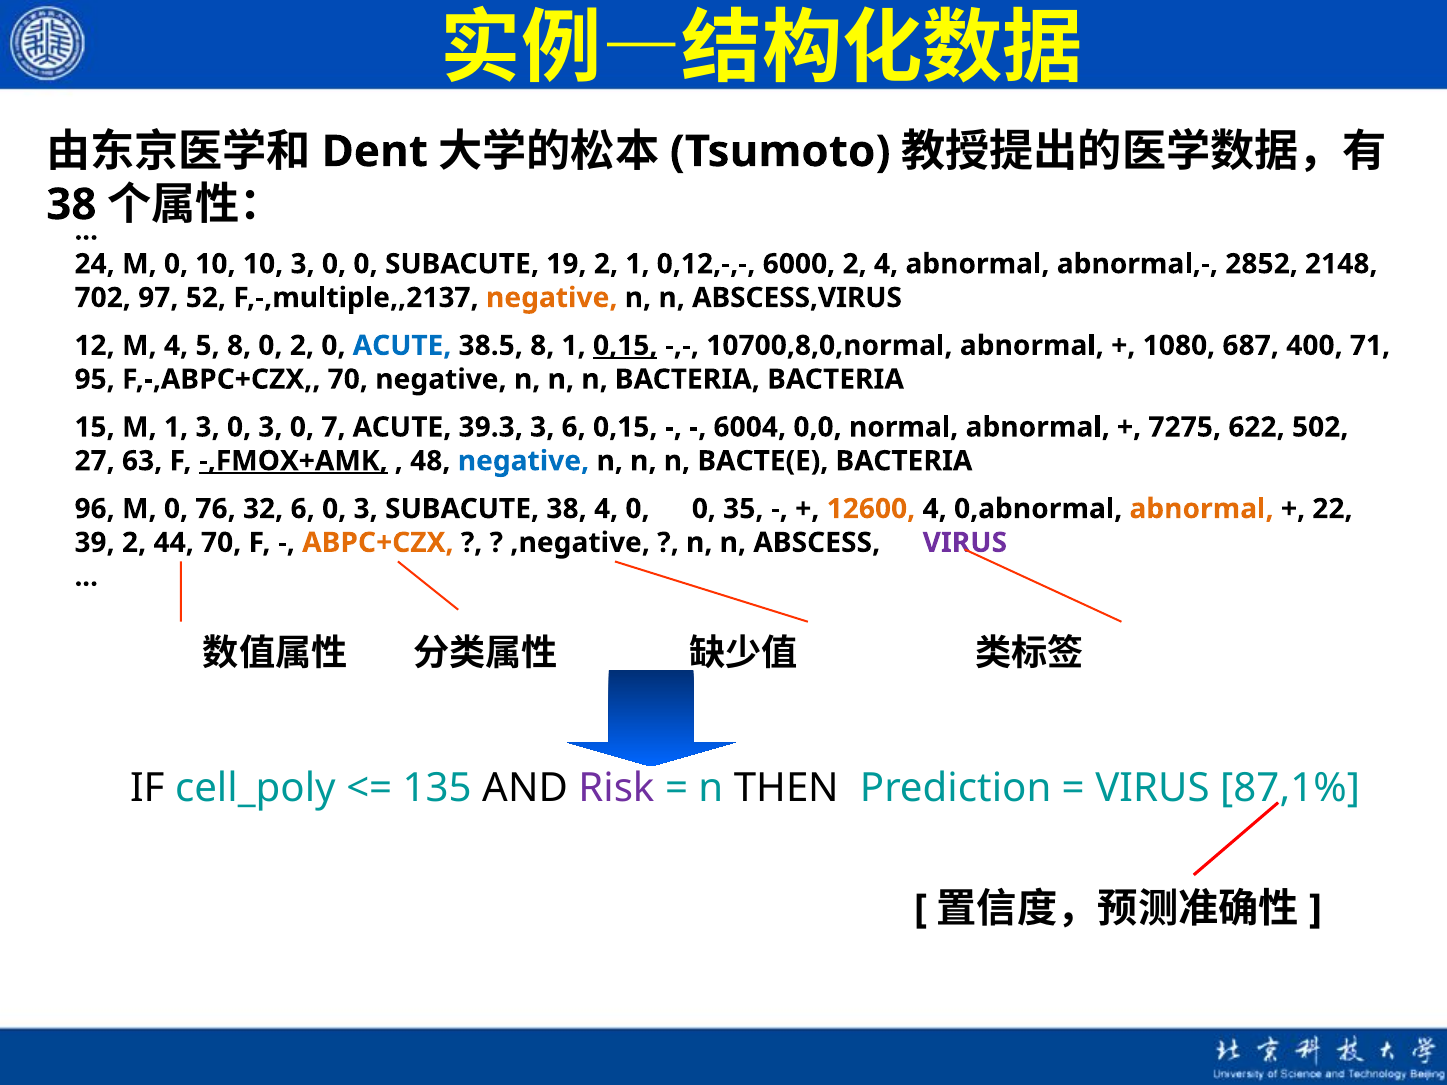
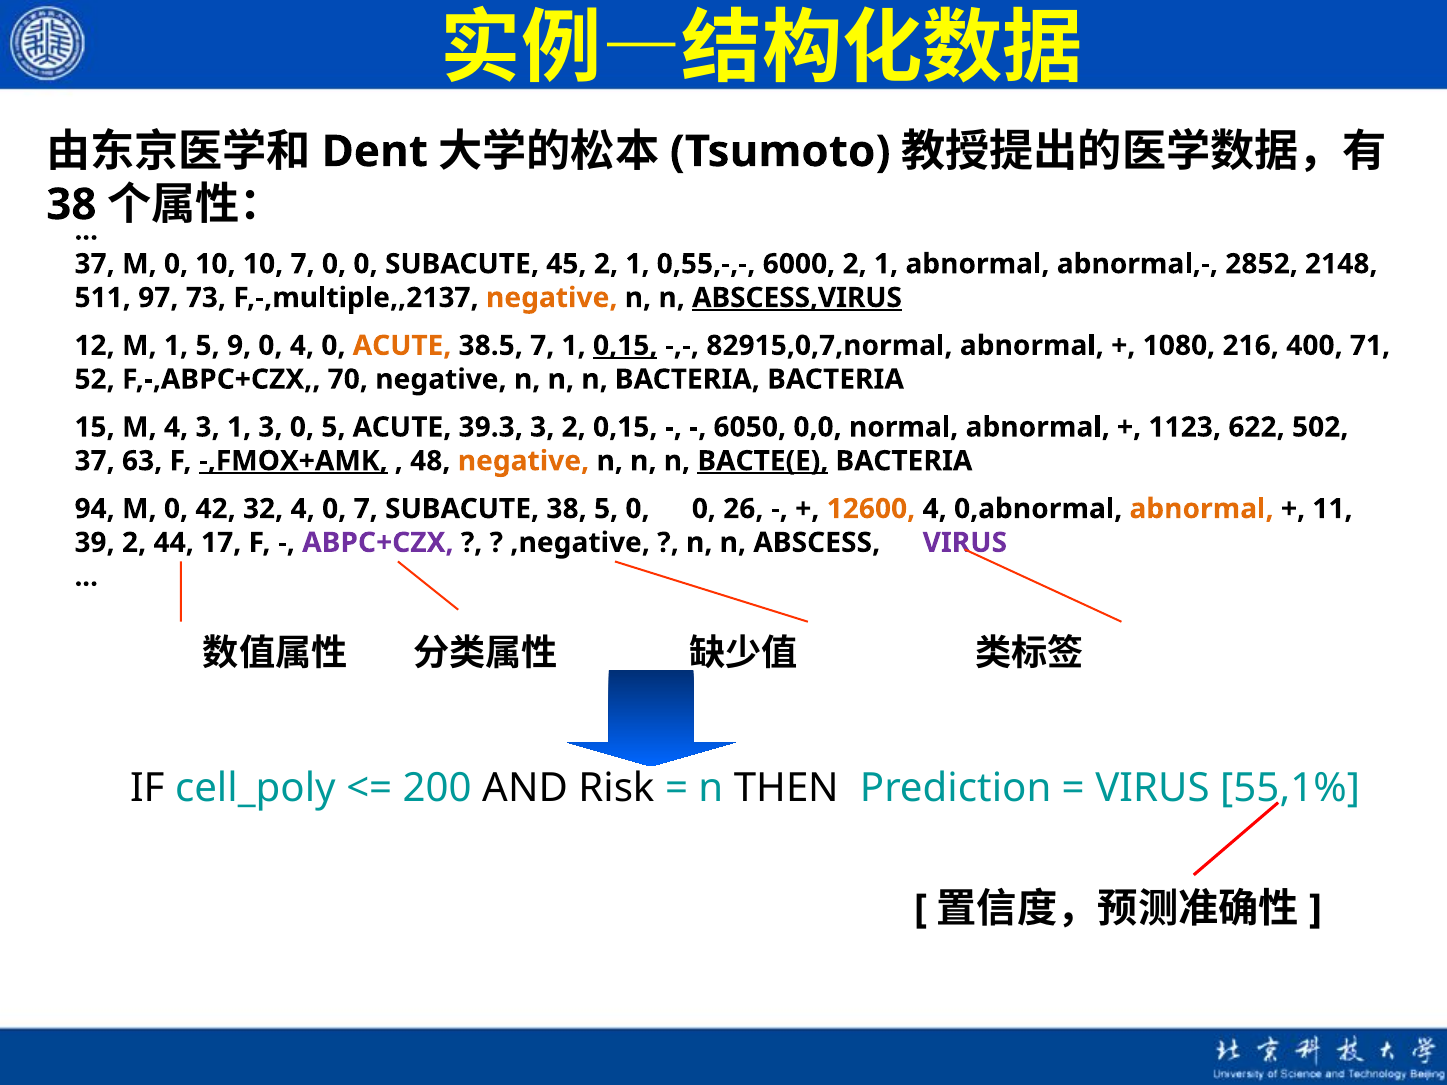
24 at (95, 264): 24 -> 37
10 3: 3 -> 7
19: 19 -> 45
0,12,-,-: 0,12,-,- -> 0,55,-,-
6000 2 4: 4 -> 1
702: 702 -> 511
52: 52 -> 73
ABSCESS,VIRUS underline: none -> present
M 4: 4 -> 1
5 8: 8 -> 9
0 2: 2 -> 4
ACUTE at (402, 346) colour: blue -> orange
38.5 8: 8 -> 7
10700,8,0,normal: 10700,8,0,normal -> 82915,0,7,normal
687: 687 -> 216
95: 95 -> 52
M 1: 1 -> 4
0 at (239, 427): 0 -> 1
0 7: 7 -> 5
3 6: 6 -> 2
6004: 6004 -> 6050
7275: 7275 -> 1123
27 at (95, 461): 27 -> 37
negative at (523, 461) colour: blue -> orange
BACTE(E underline: none -> present
96: 96 -> 94
76: 76 -> 42
32 6: 6 -> 4
3 at (366, 509): 3 -> 7
38 4: 4 -> 5
35: 35 -> 26
22: 22 -> 11
44 70: 70 -> 17
ABPC+CZX colour: orange -> purple
135: 135 -> 200
Risk colour: purple -> black
87,1%: 87,1% -> 55,1%
